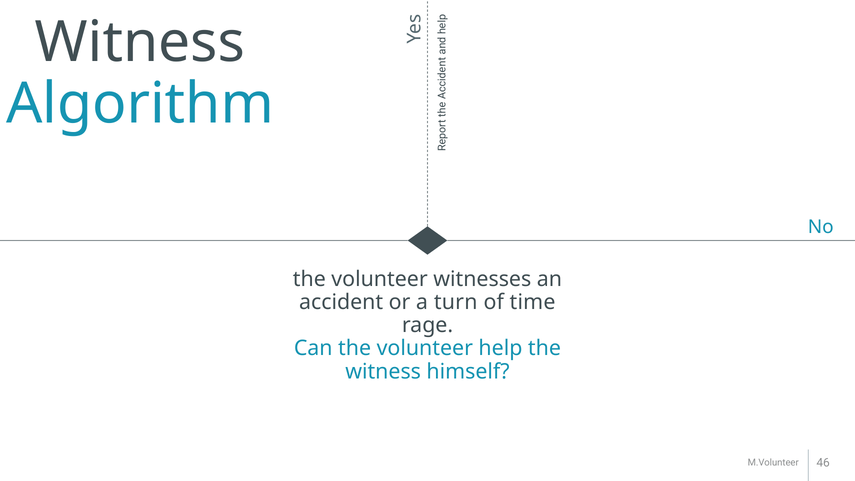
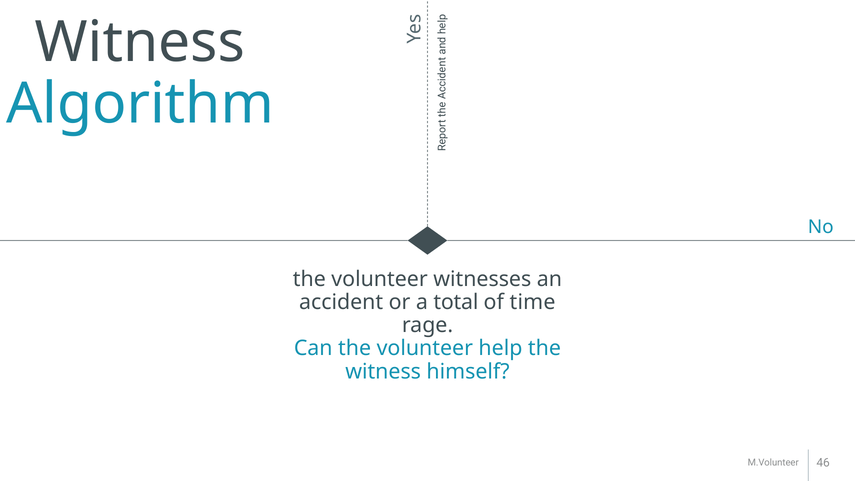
turn: turn -> total
